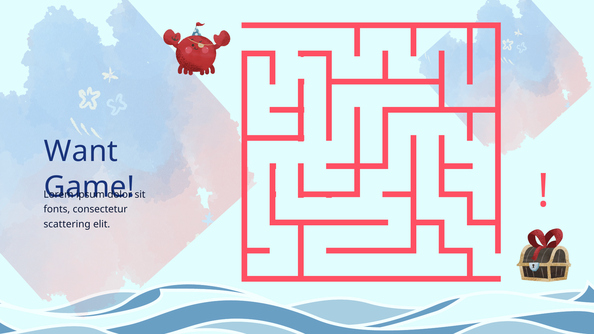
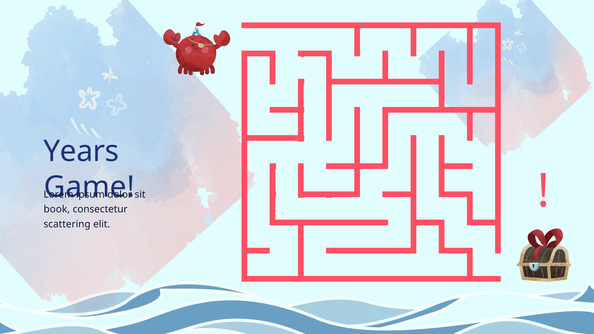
Want: Want -> Years
fonts: fonts -> book
